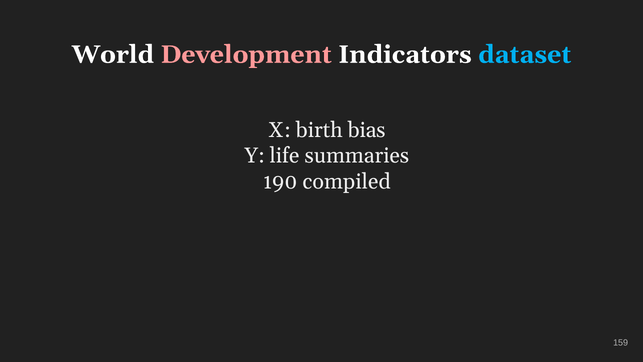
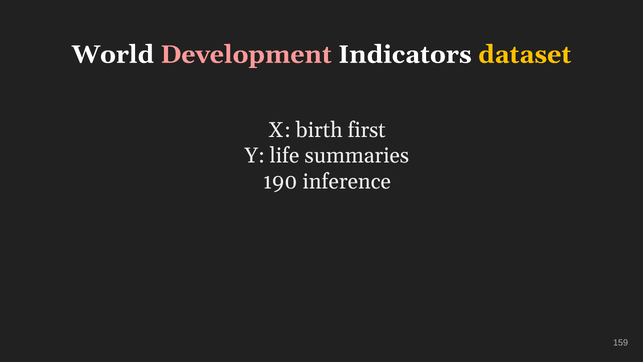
dataset colour: light blue -> yellow
bias: bias -> first
compiled: compiled -> inference
